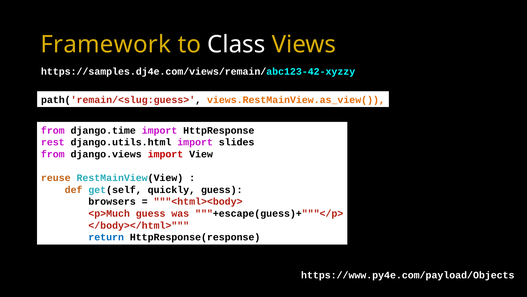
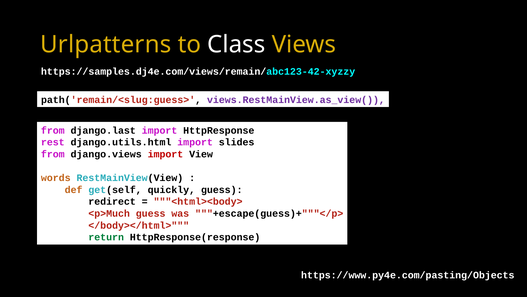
Framework: Framework -> Urlpatterns
views.RestMainView.as_view( colour: orange -> purple
django.time: django.time -> django.last
reuse: reuse -> words
browsers: browsers -> redirect
return colour: blue -> green
https://www.py4e.com/payload/Objects: https://www.py4e.com/payload/Objects -> https://www.py4e.com/pasting/Objects
